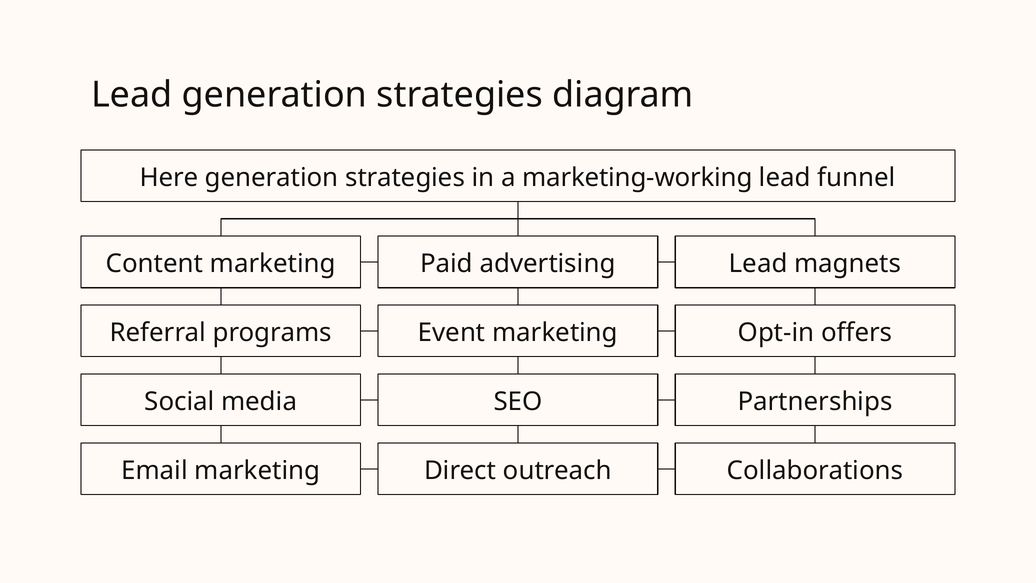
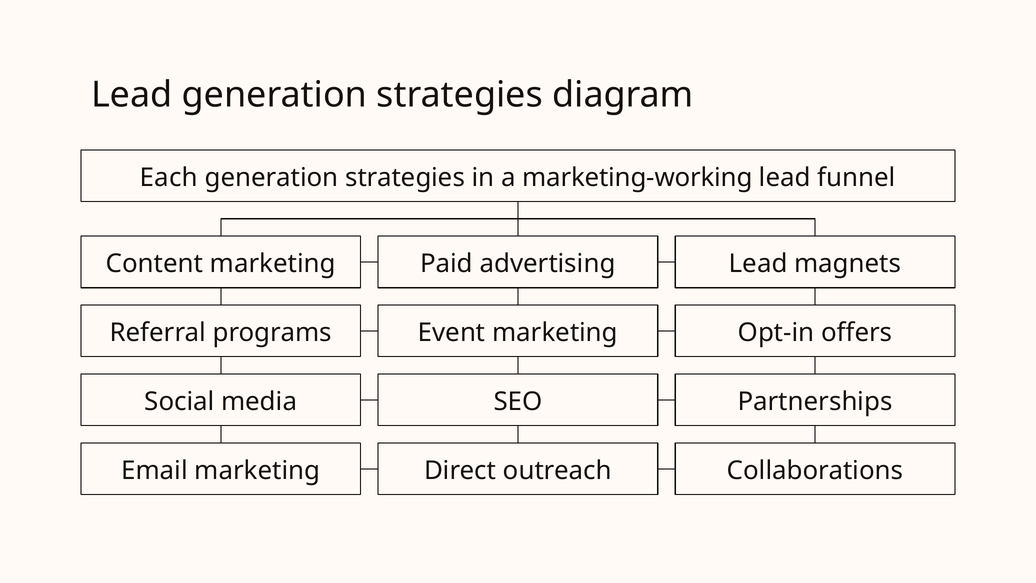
Here: Here -> Each
